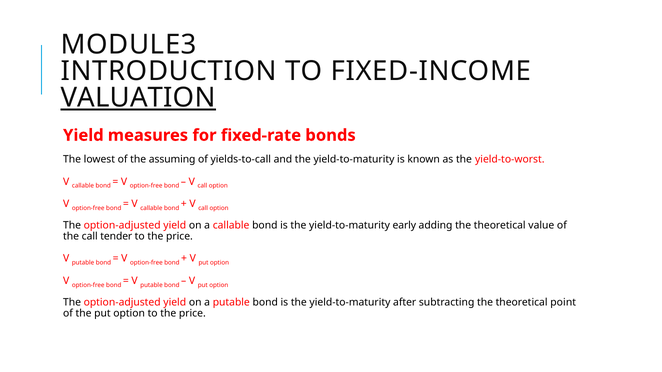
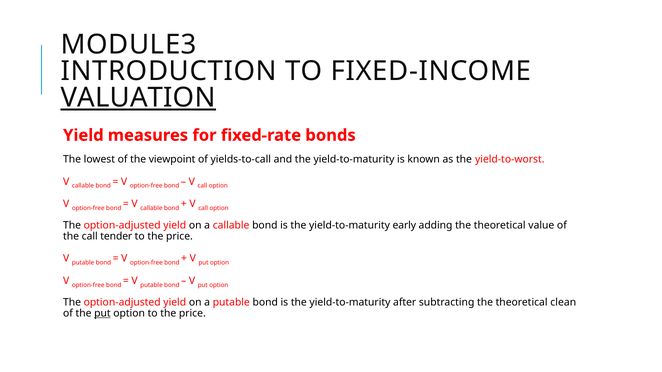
assuming: assuming -> viewpoint
point: point -> clean
put at (102, 314) underline: none -> present
